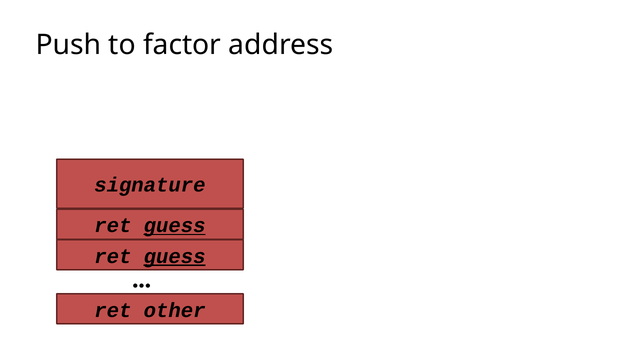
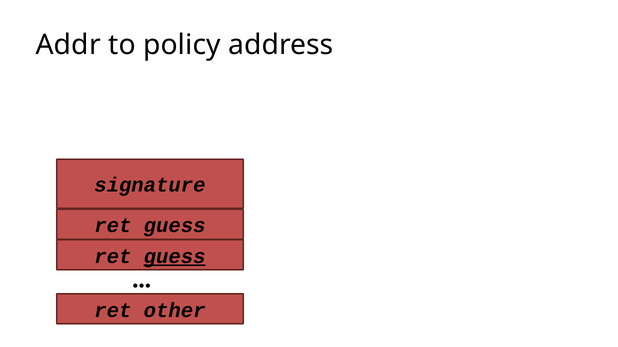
Push: Push -> Addr
factor: factor -> policy
guess at (175, 226) underline: present -> none
